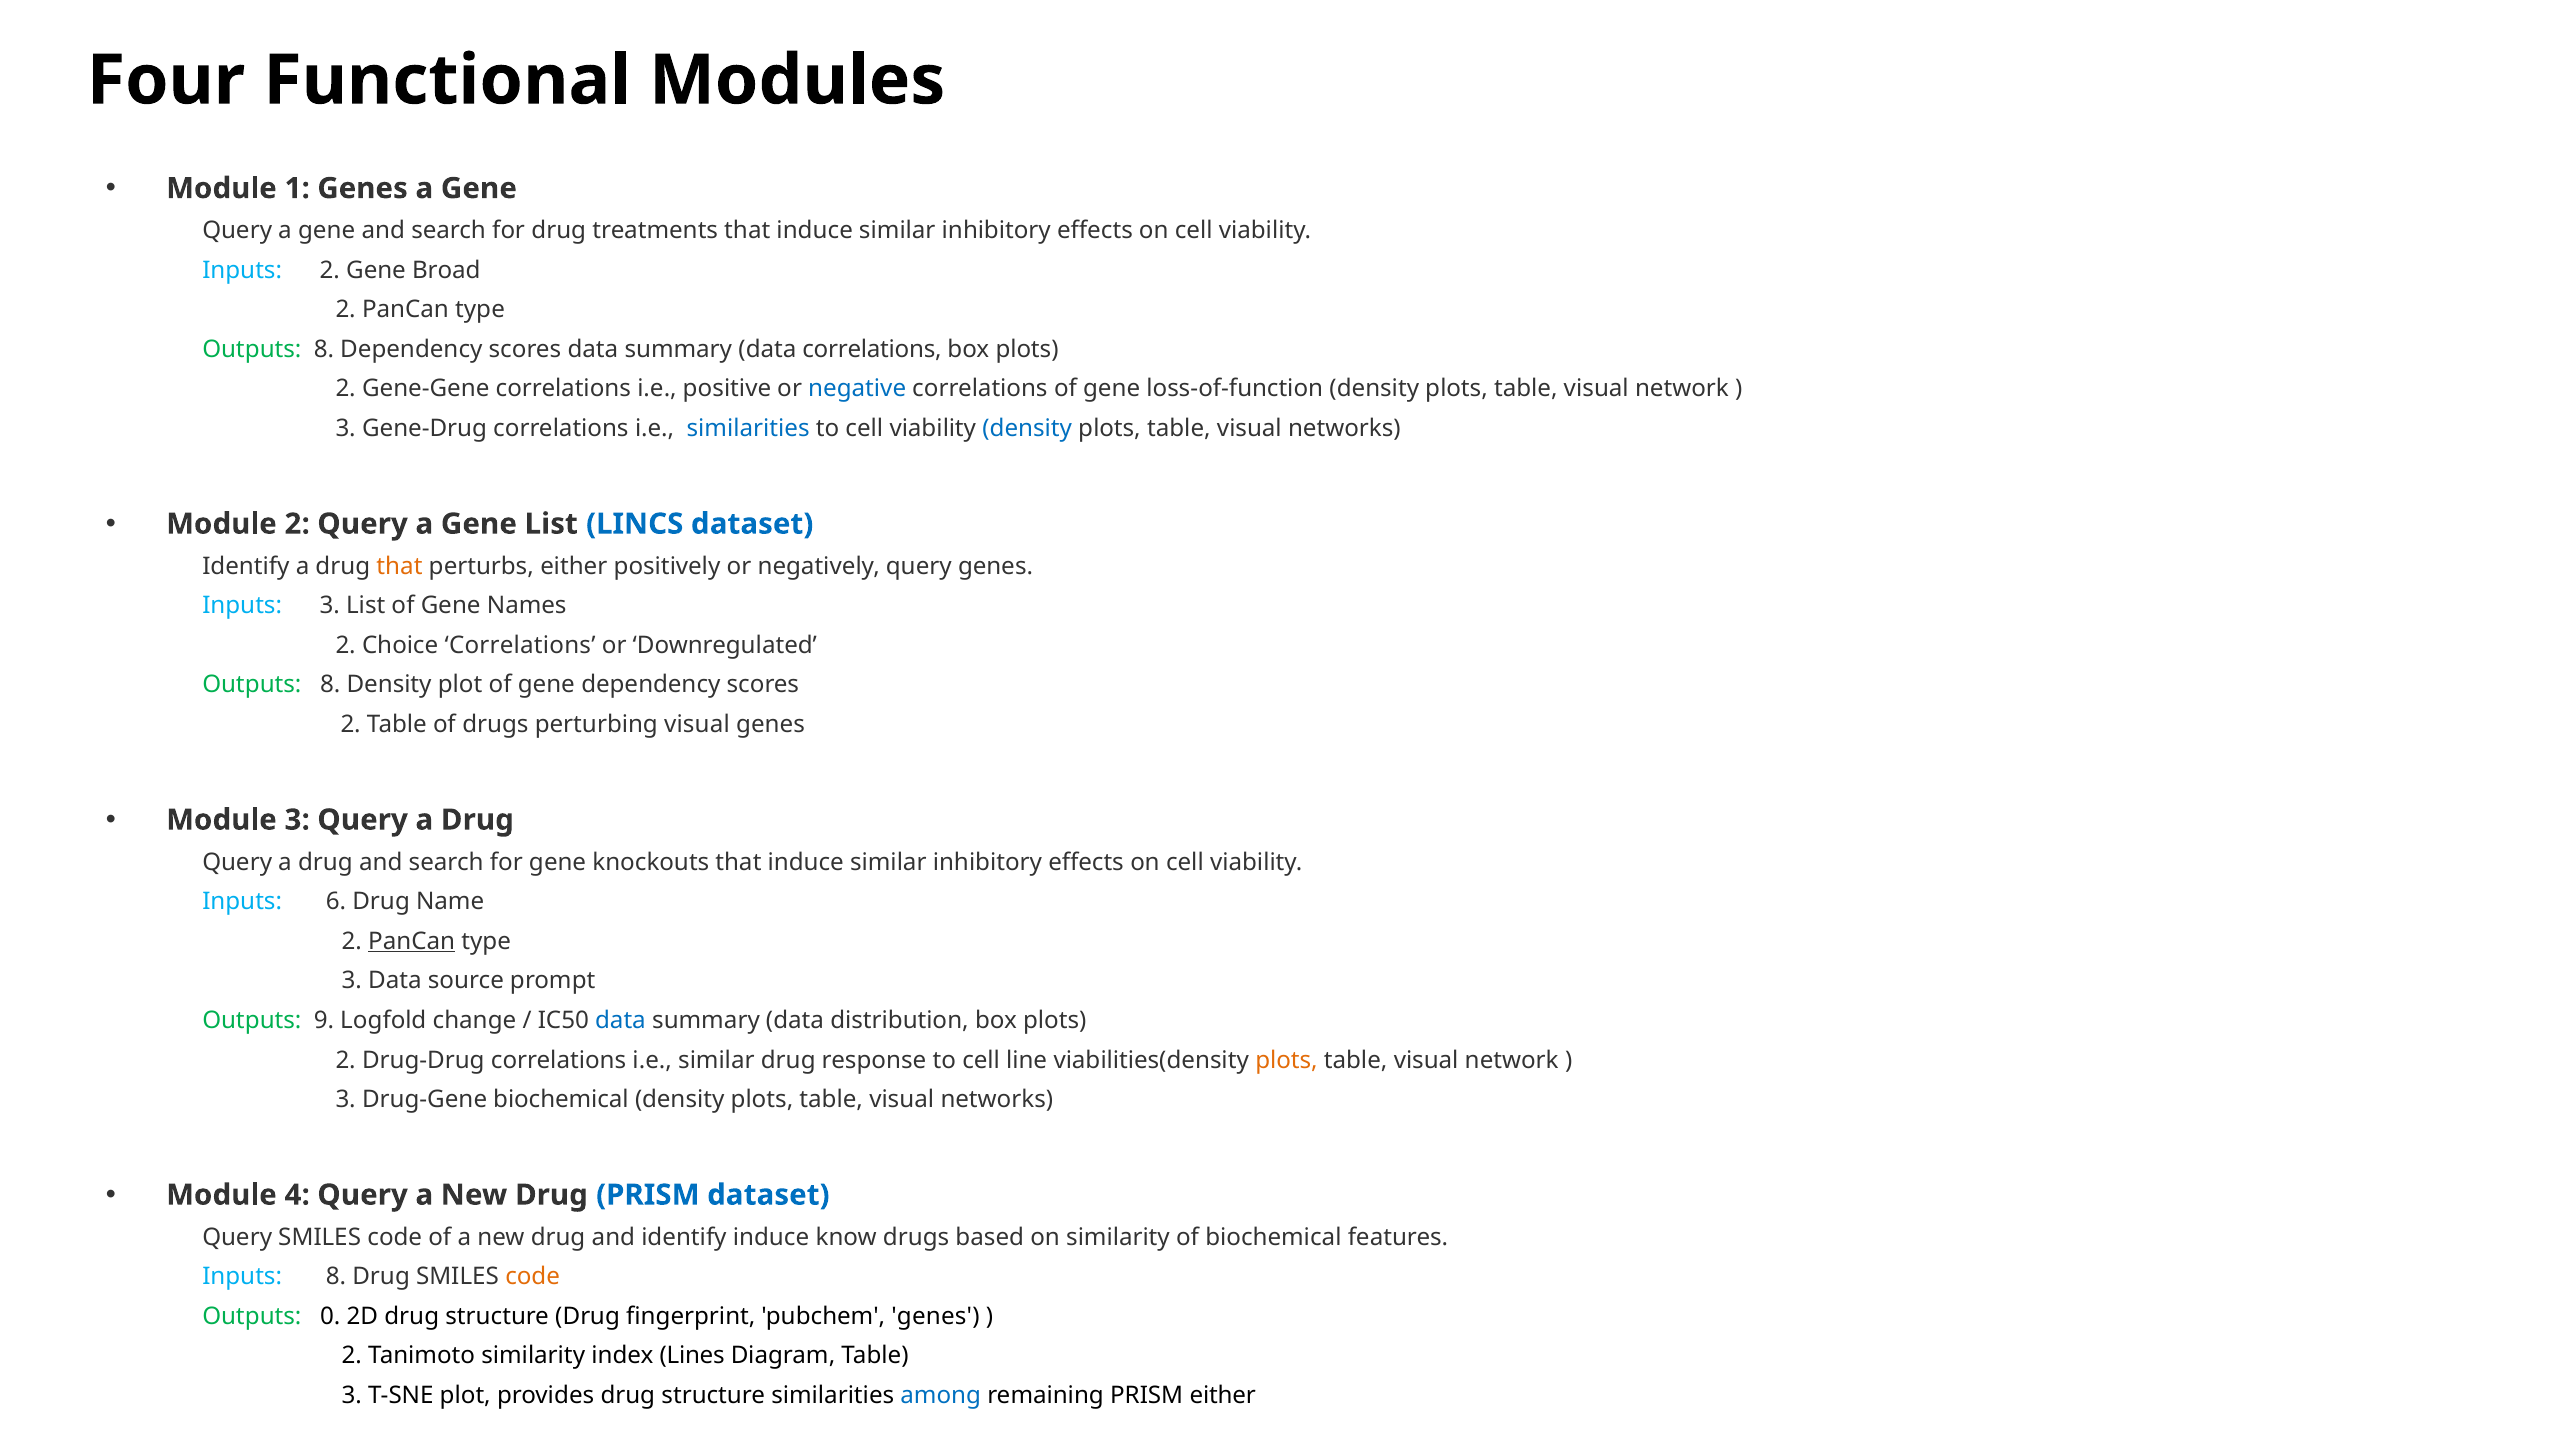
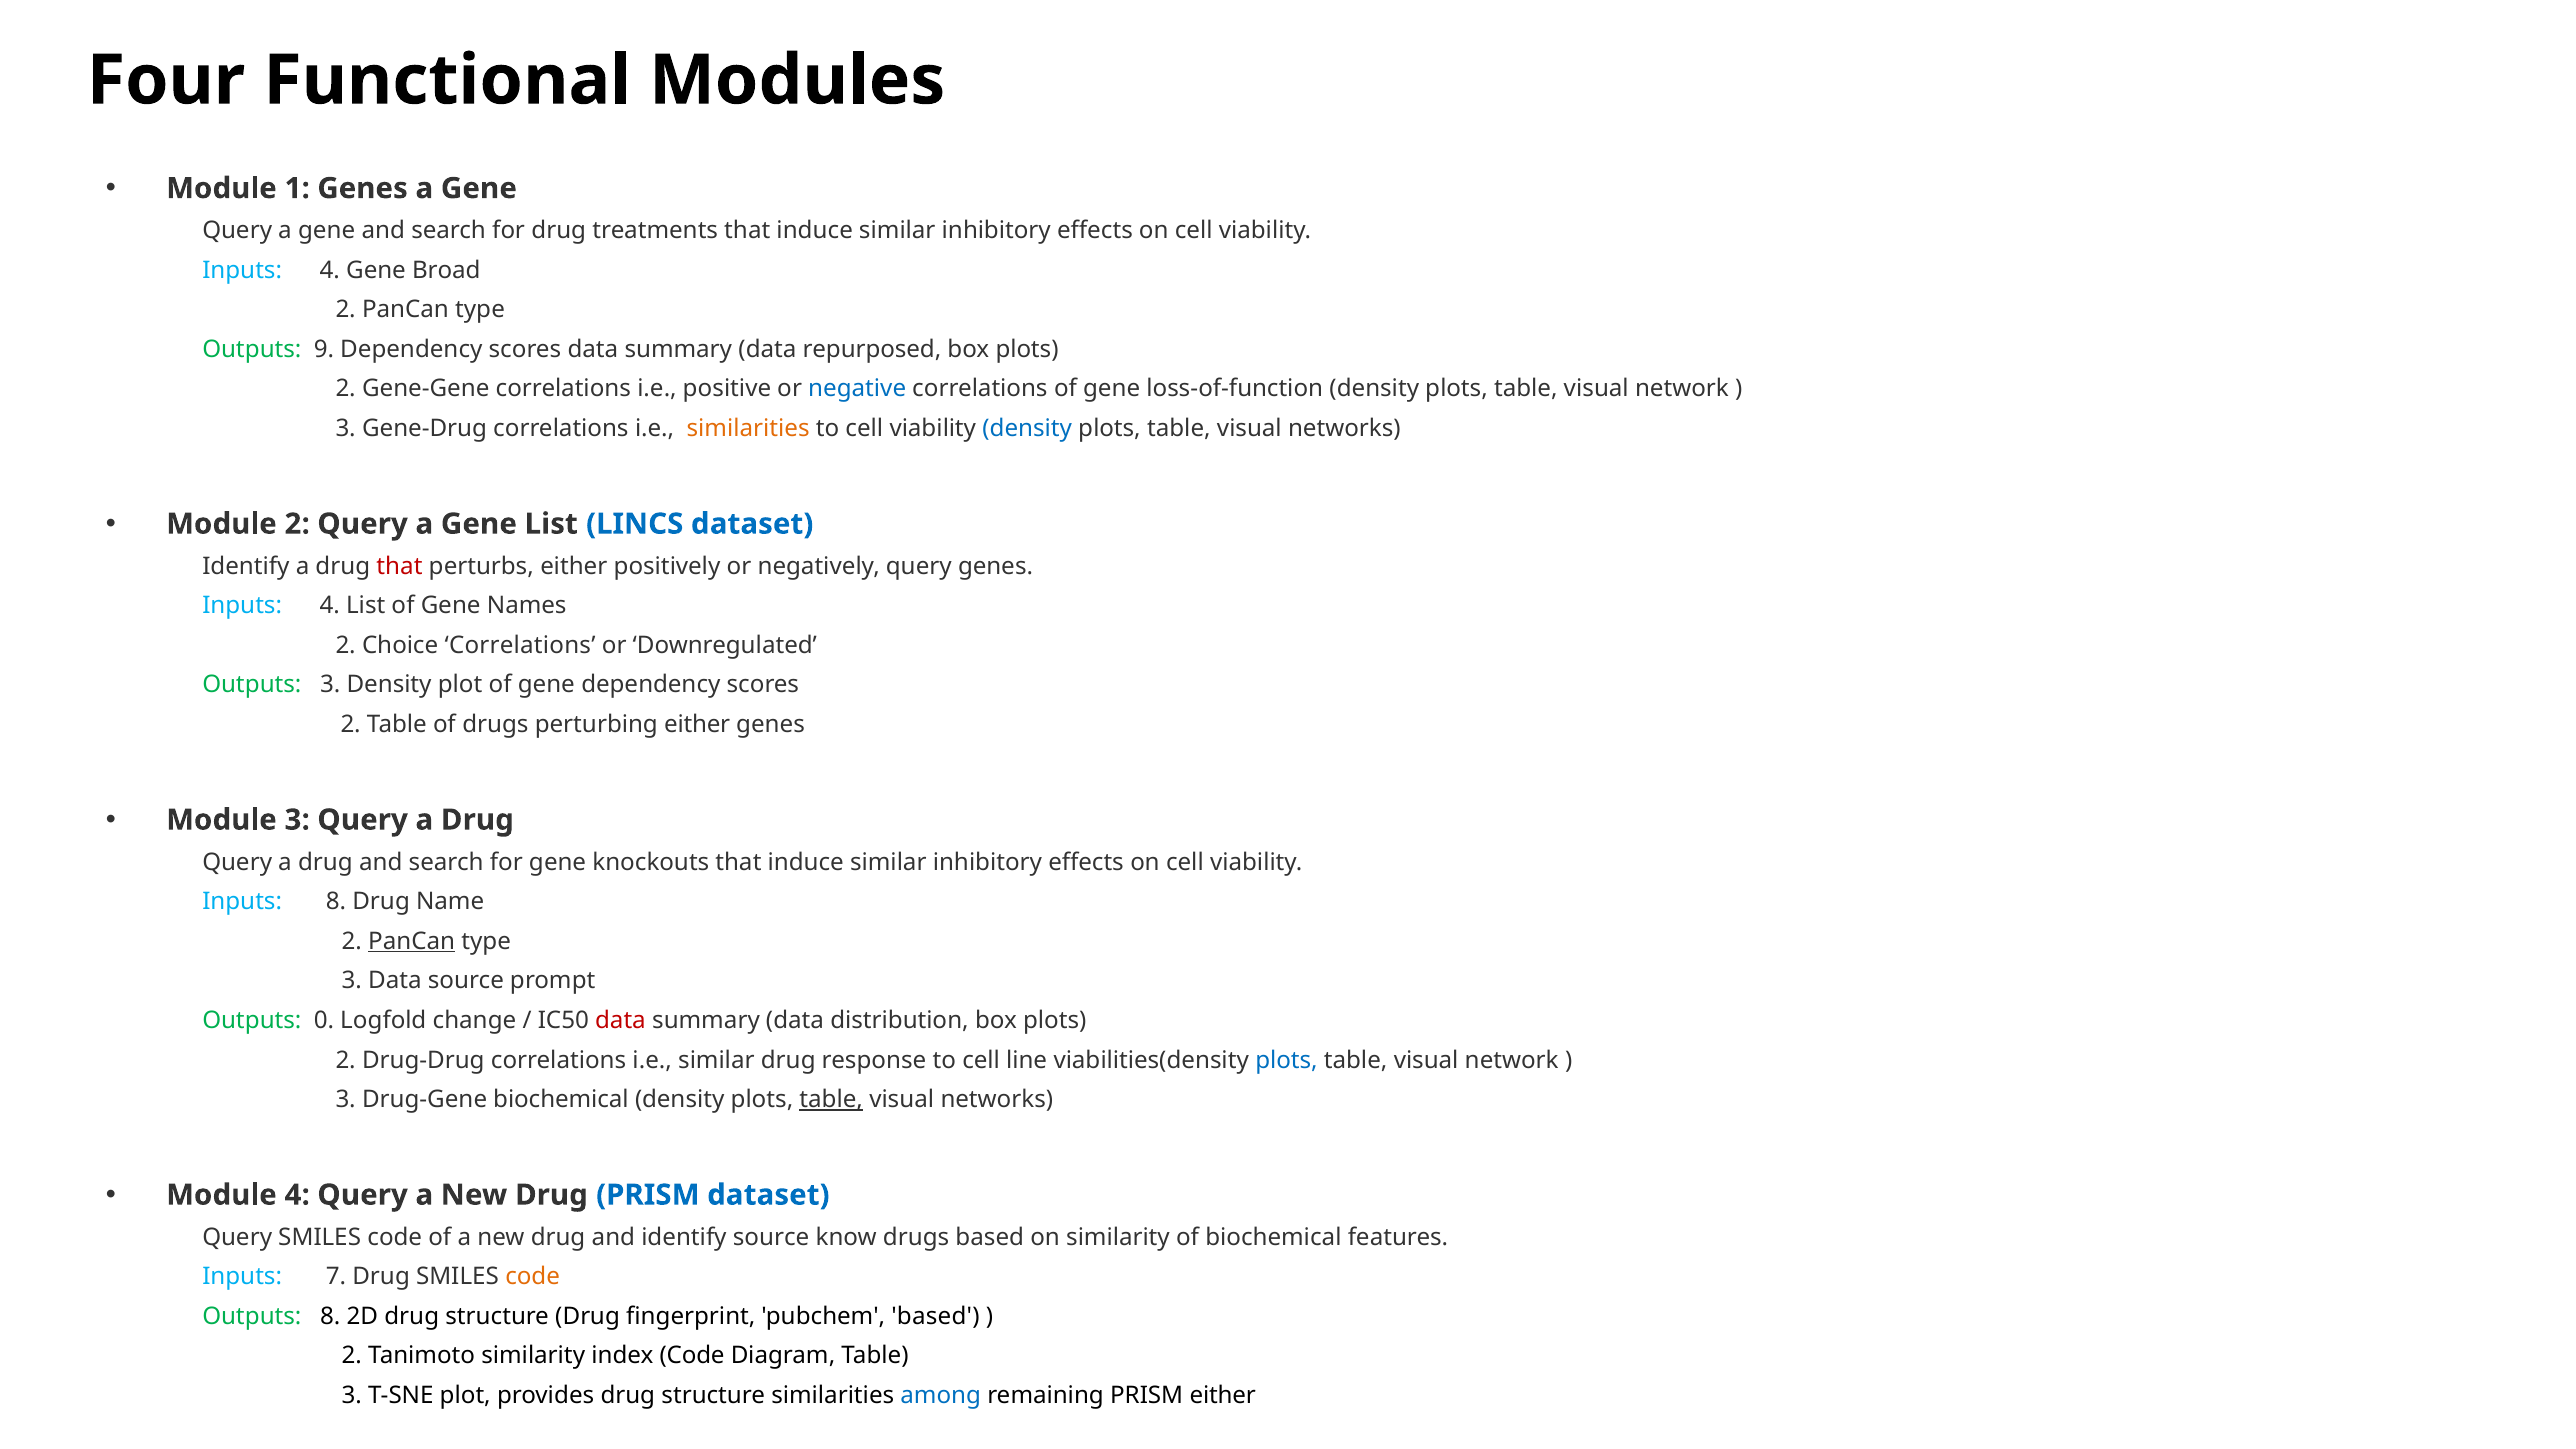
2 at (330, 270): 2 -> 4
8 at (324, 349): 8 -> 9
data correlations: correlations -> repurposed
similarities at (748, 429) colour: blue -> orange
that at (399, 566) colour: orange -> red
3 at (330, 606): 3 -> 4
8 at (330, 685): 8 -> 3
perturbing visual: visual -> either
Inputs 6: 6 -> 8
9: 9 -> 0
data at (620, 1020) colour: blue -> red
plots at (1286, 1060) colour: orange -> blue
table at (831, 1100) underline: none -> present
identify induce: induce -> source
Inputs 8: 8 -> 7
Outputs 0: 0 -> 8
pubchem genes: genes -> based
index Lines: Lines -> Code
